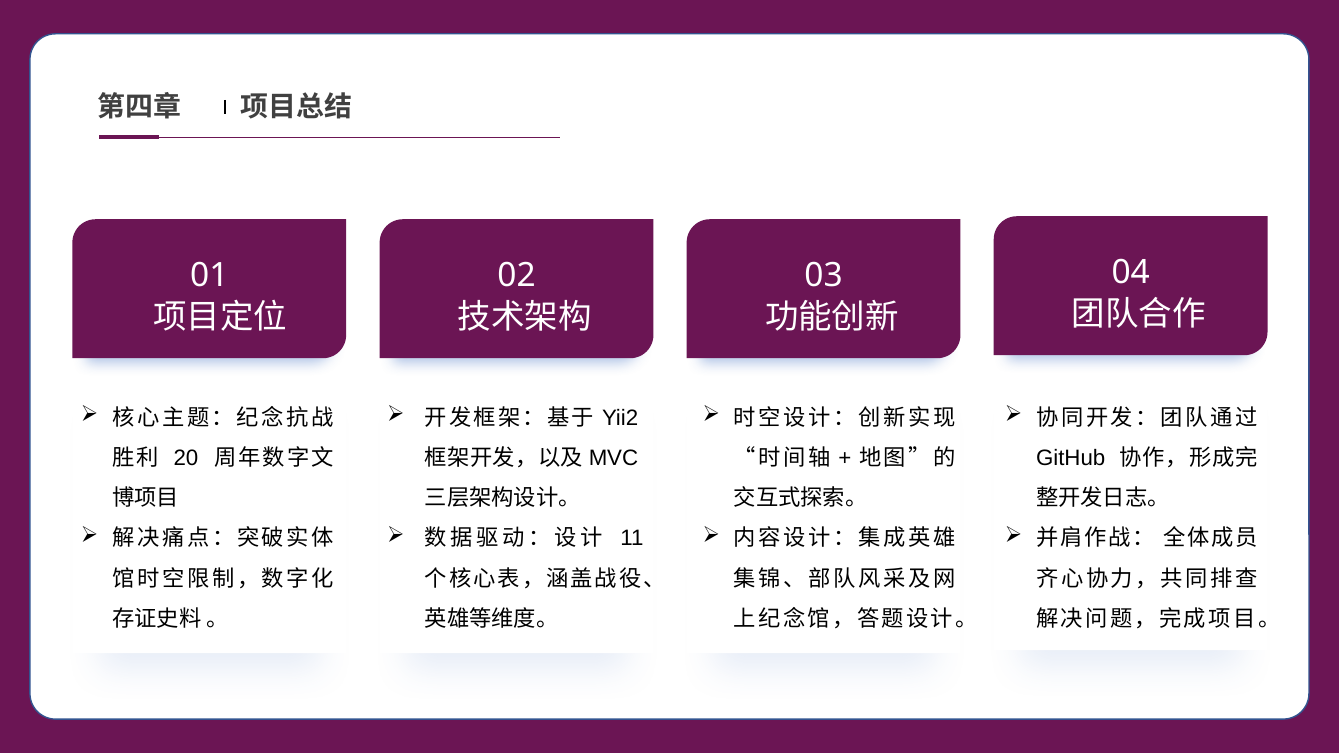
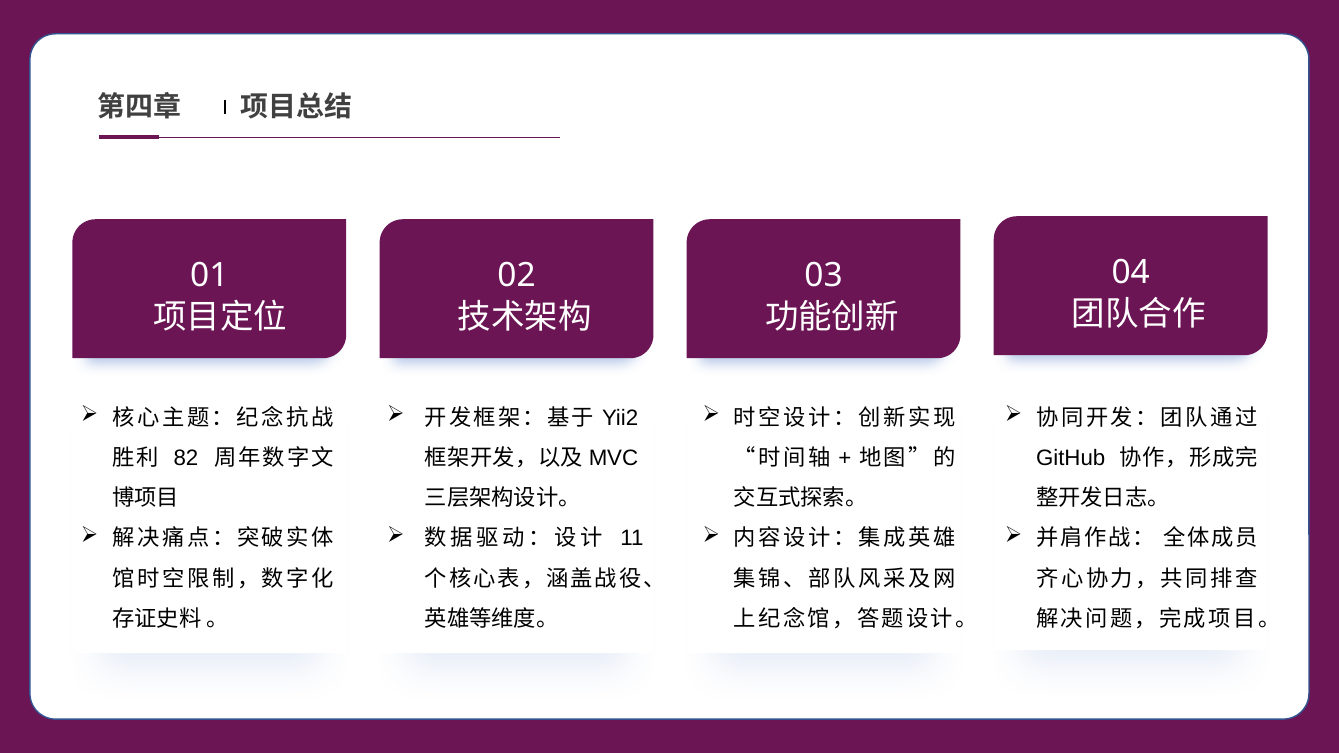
20: 20 -> 82
